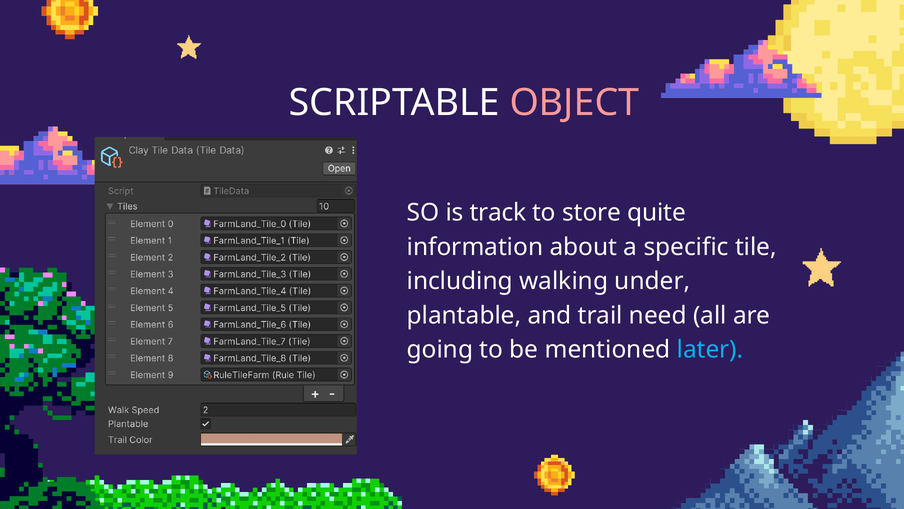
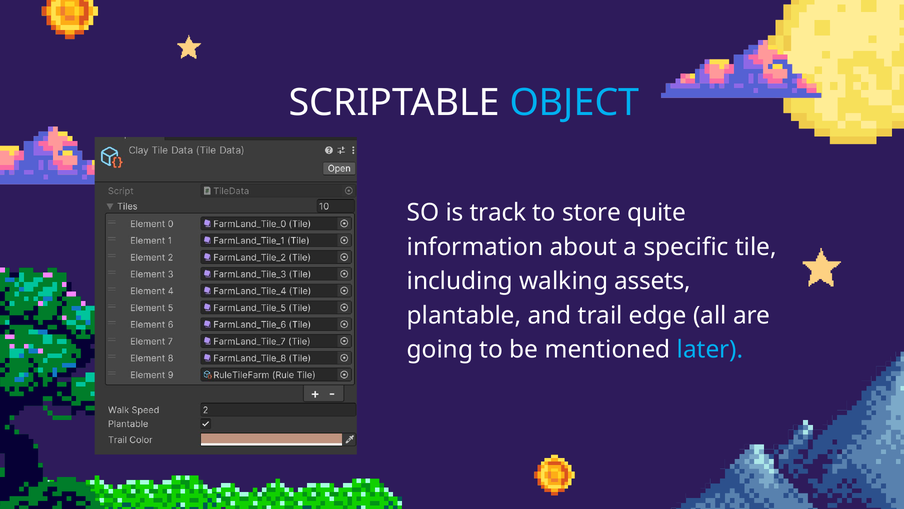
OBJECT colour: pink -> light blue
under: under -> assets
need: need -> edge
